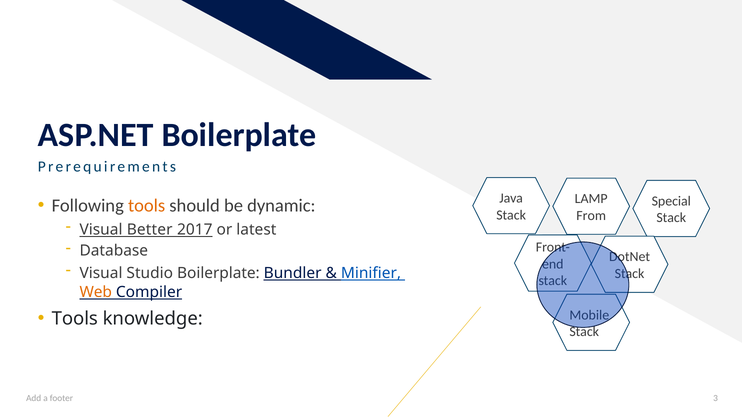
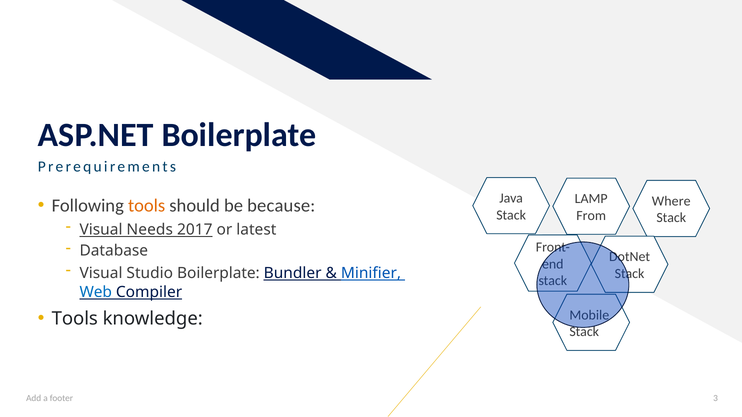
Special: Special -> Where
dynamic: dynamic -> because
Better: Better -> Needs
Web colour: orange -> blue
